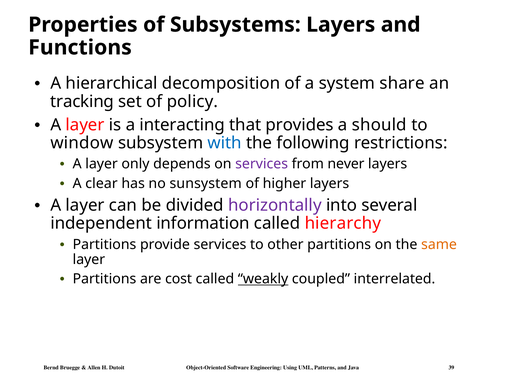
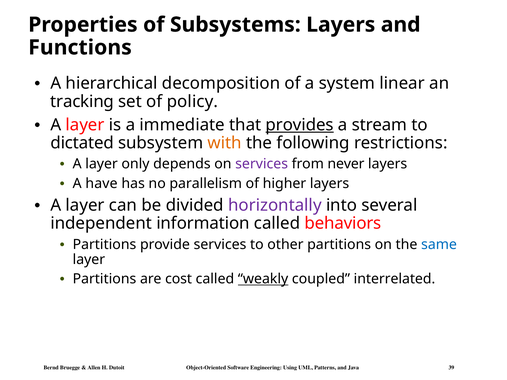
share: share -> linear
interacting: interacting -> immediate
provides underline: none -> present
should: should -> stream
window: window -> dictated
with colour: blue -> orange
clear: clear -> have
sunsystem: sunsystem -> parallelism
hierarchy: hierarchy -> behaviors
same colour: orange -> blue
